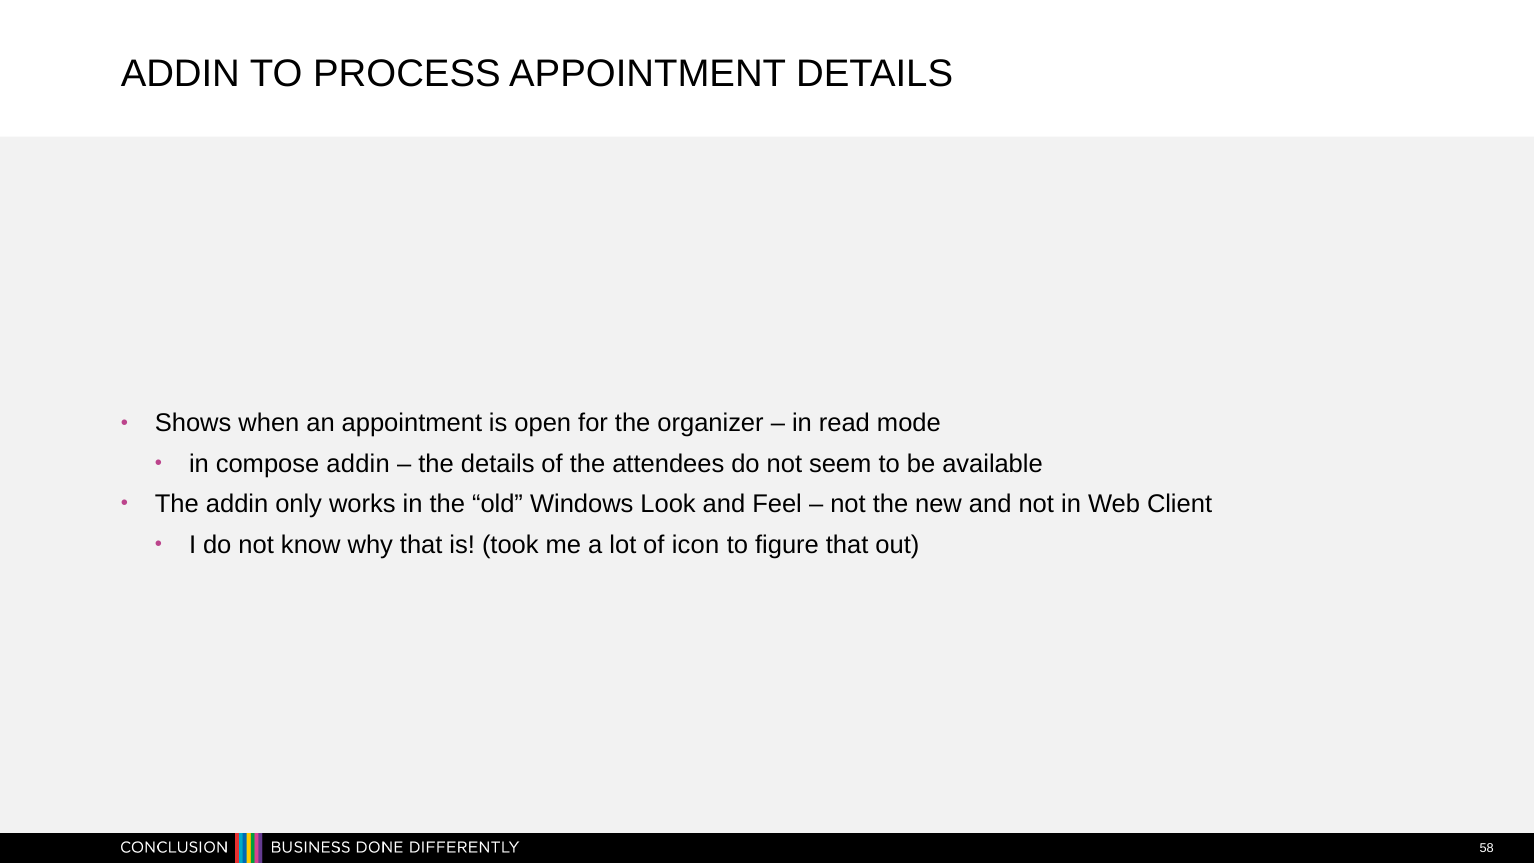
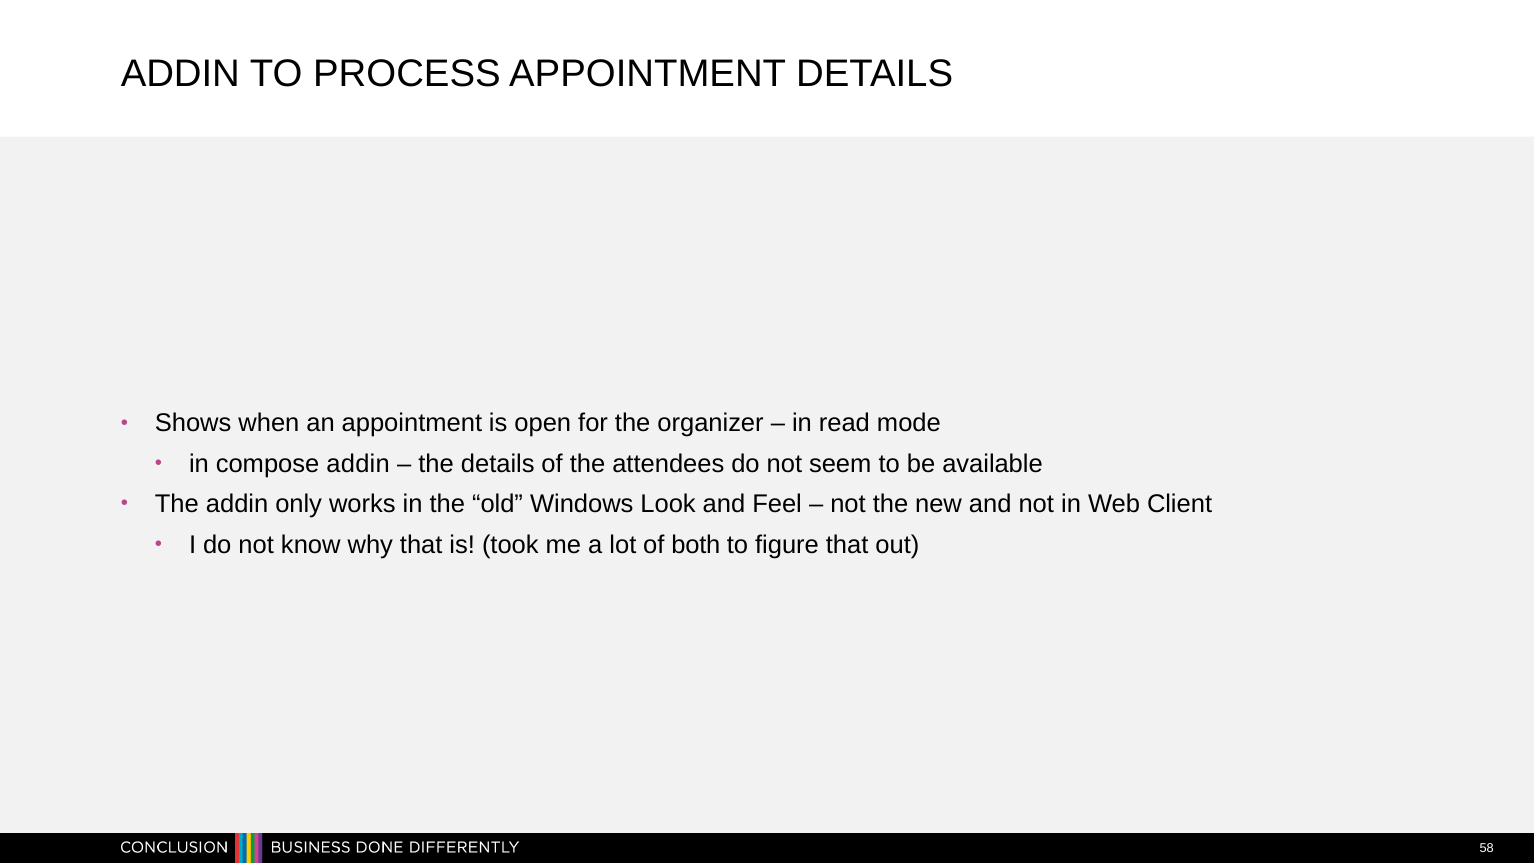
icon: icon -> both
